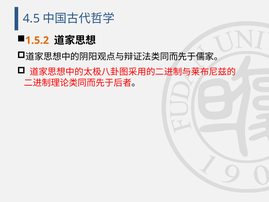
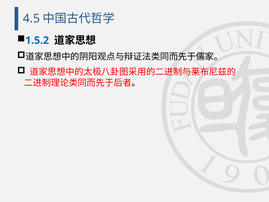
1.5.2 colour: orange -> blue
